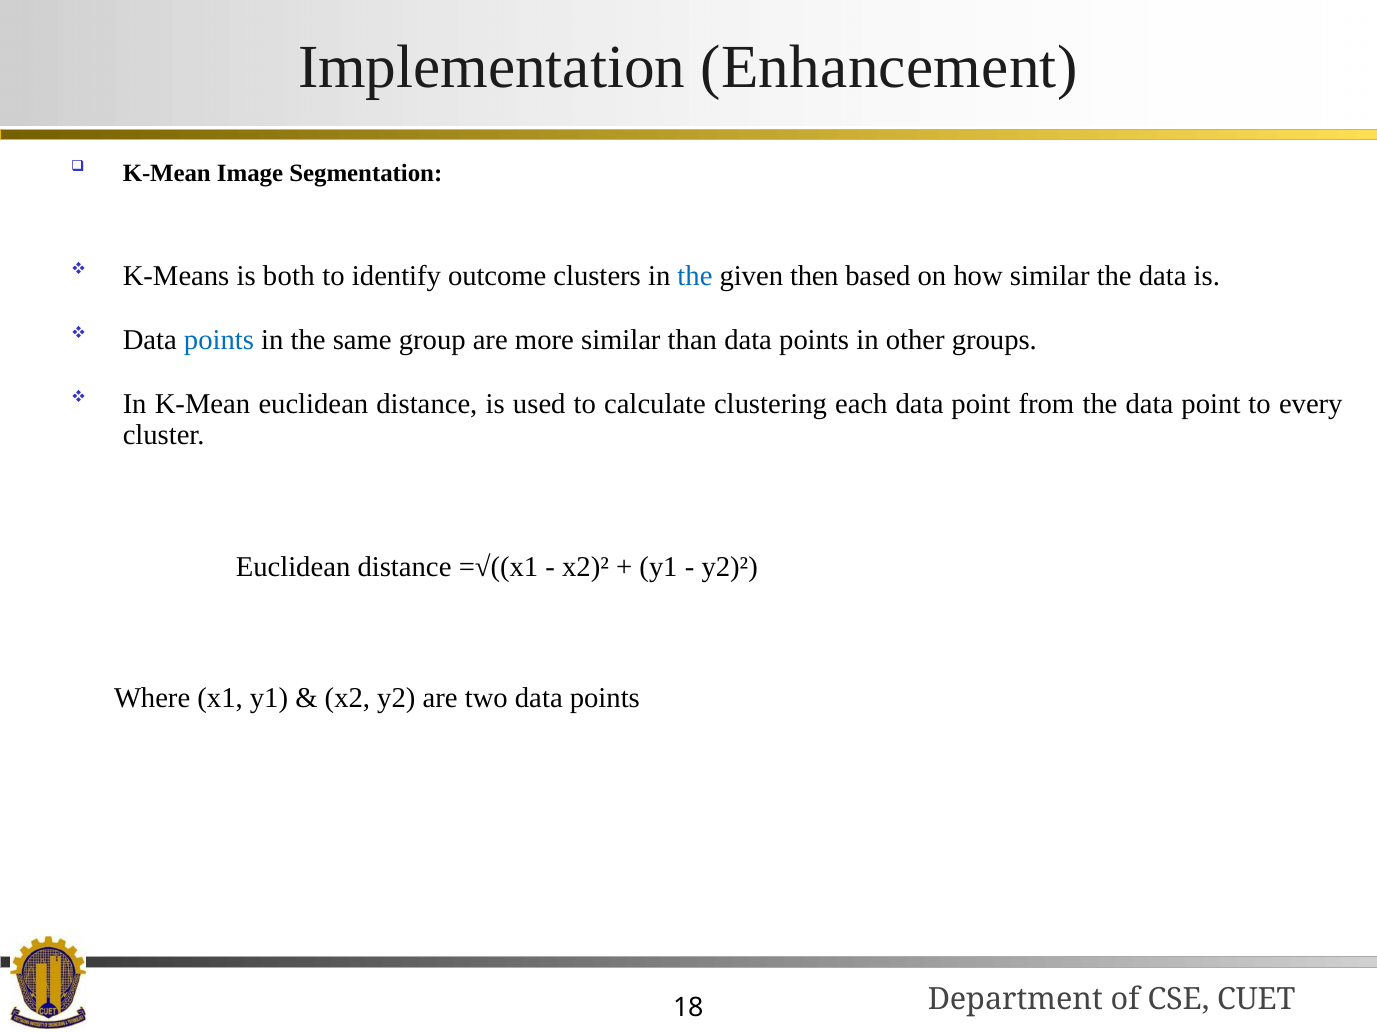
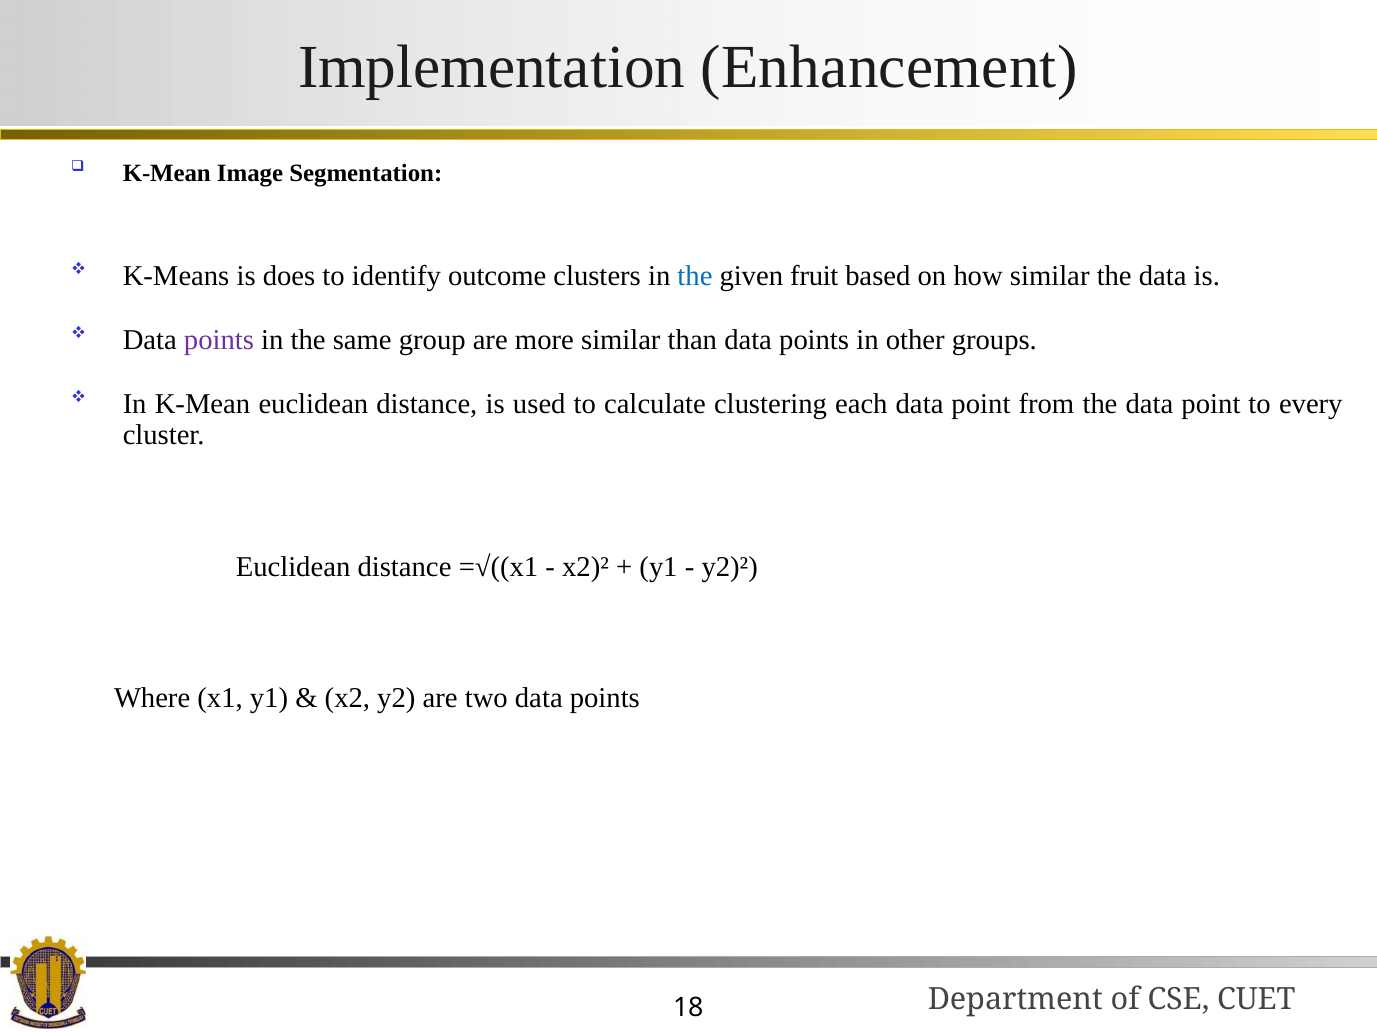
both: both -> does
then: then -> fruit
points at (219, 340) colour: blue -> purple
